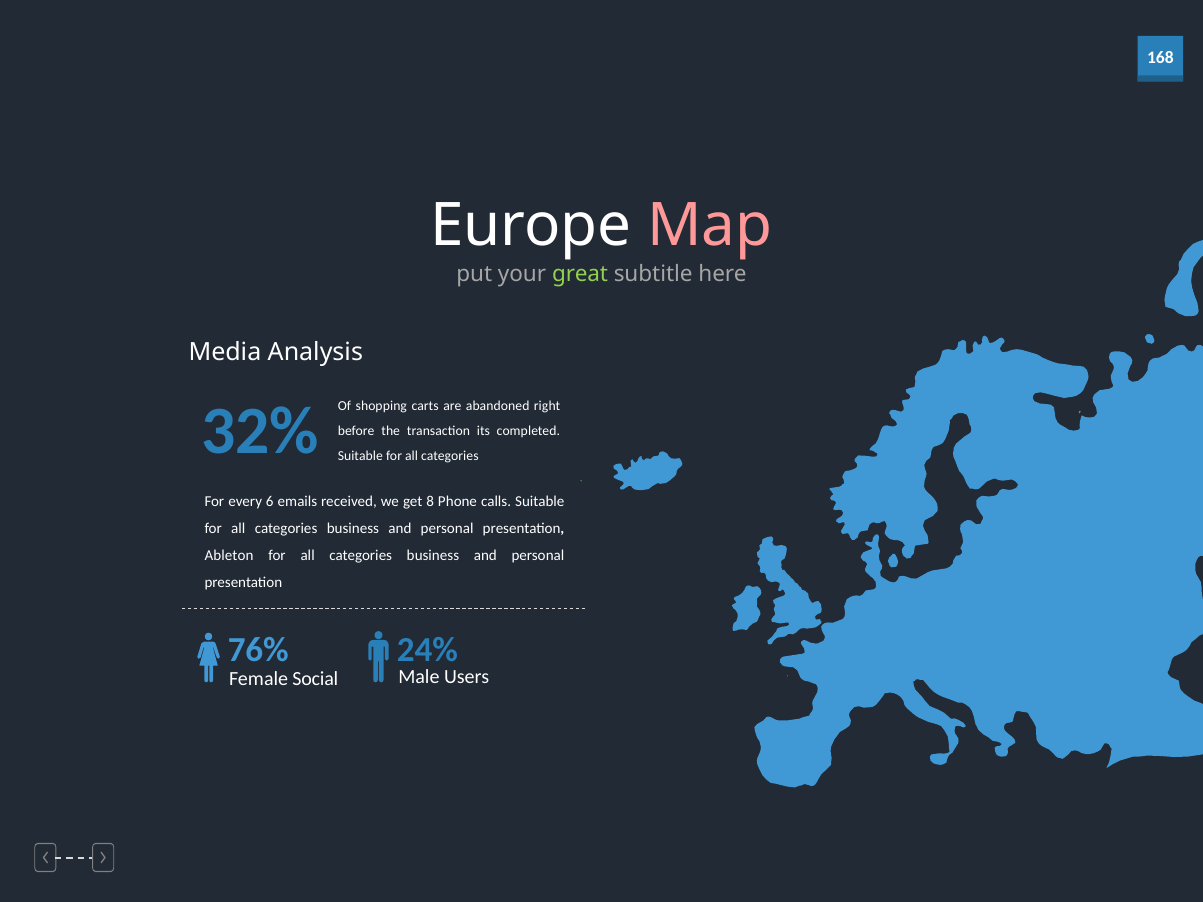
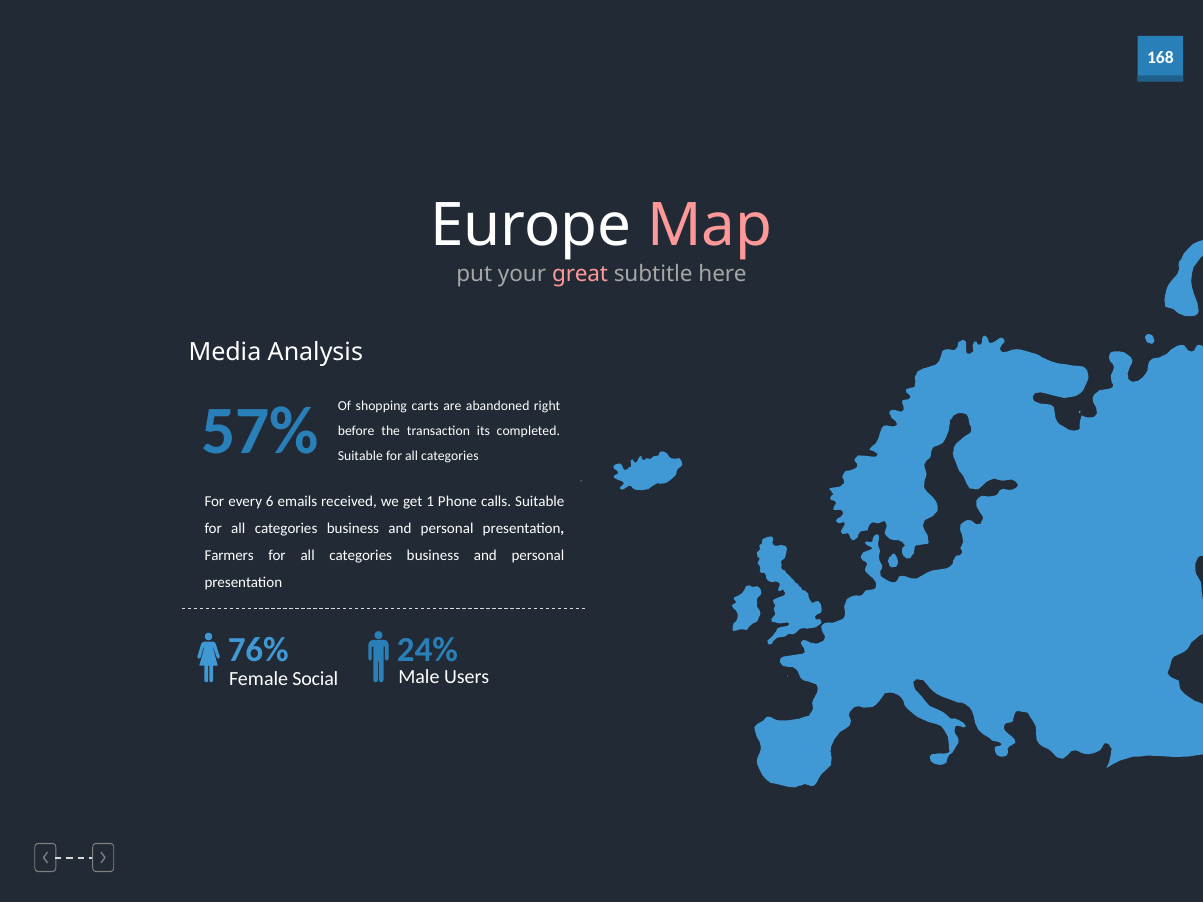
great colour: light green -> pink
32%: 32% -> 57%
8: 8 -> 1
Ableton: Ableton -> Farmers
